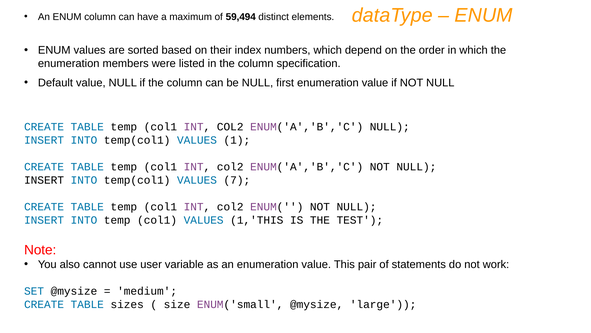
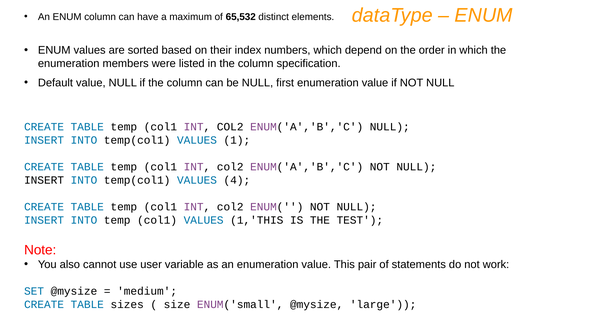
59,494: 59,494 -> 65,532
7: 7 -> 4
